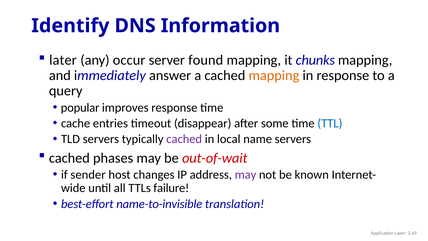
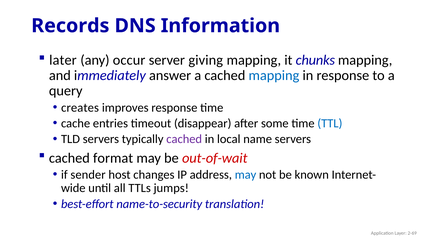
Identify: Identify -> Records
found: found -> giving
mapping at (274, 75) colour: orange -> blue
popular: popular -> creates
phases: phases -> format
may at (246, 175) colour: purple -> blue
failure: failure -> jumps
name-to-invisible: name-to-invisible -> name-to-security
